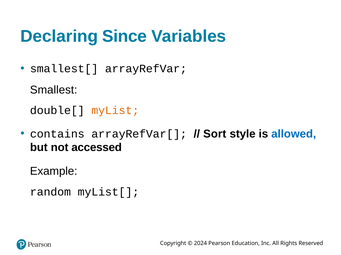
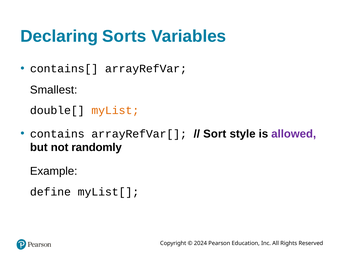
Since: Since -> Sorts
smallest[: smallest[ -> contains[
allowed colour: blue -> purple
accessed: accessed -> randomly
random: random -> define
